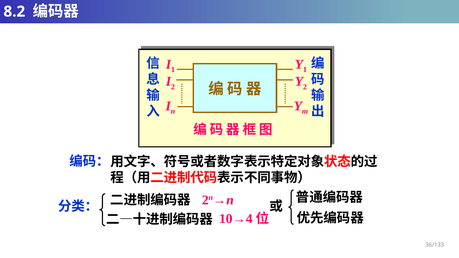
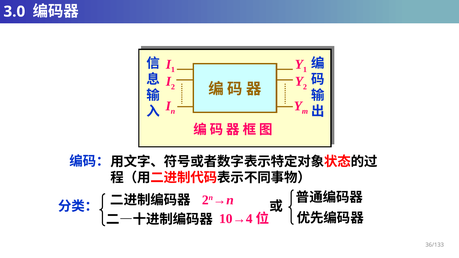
8.2: 8.2 -> 3.0
